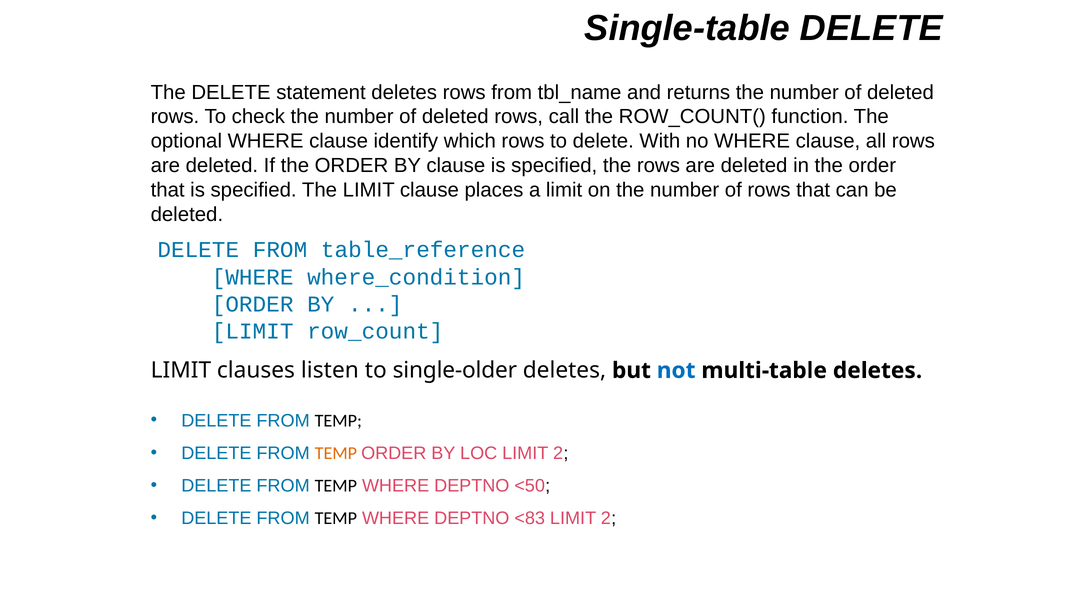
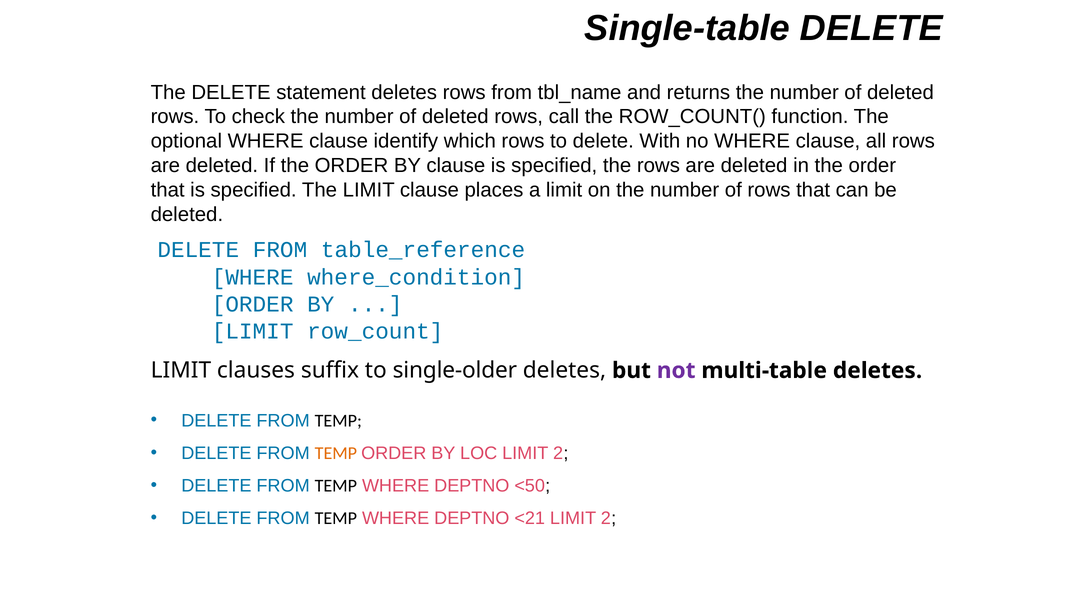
listen: listen -> suffix
not colour: blue -> purple
<83: <83 -> <21
